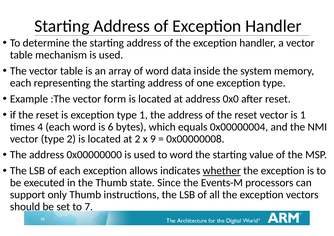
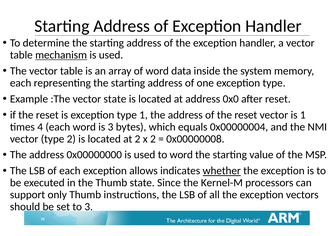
mechanism underline: none -> present
vector form: form -> state
is 6: 6 -> 3
x 9: 9 -> 2
Events-M: Events-M -> Kernel-M
to 7: 7 -> 3
